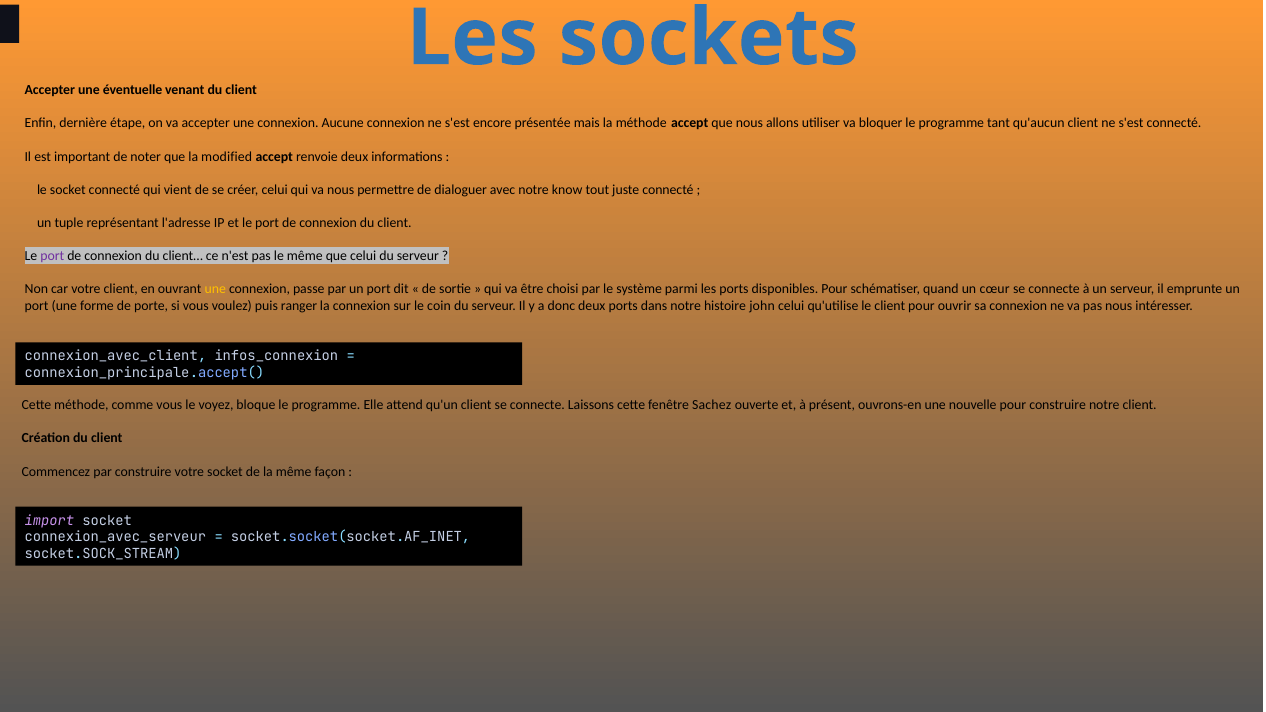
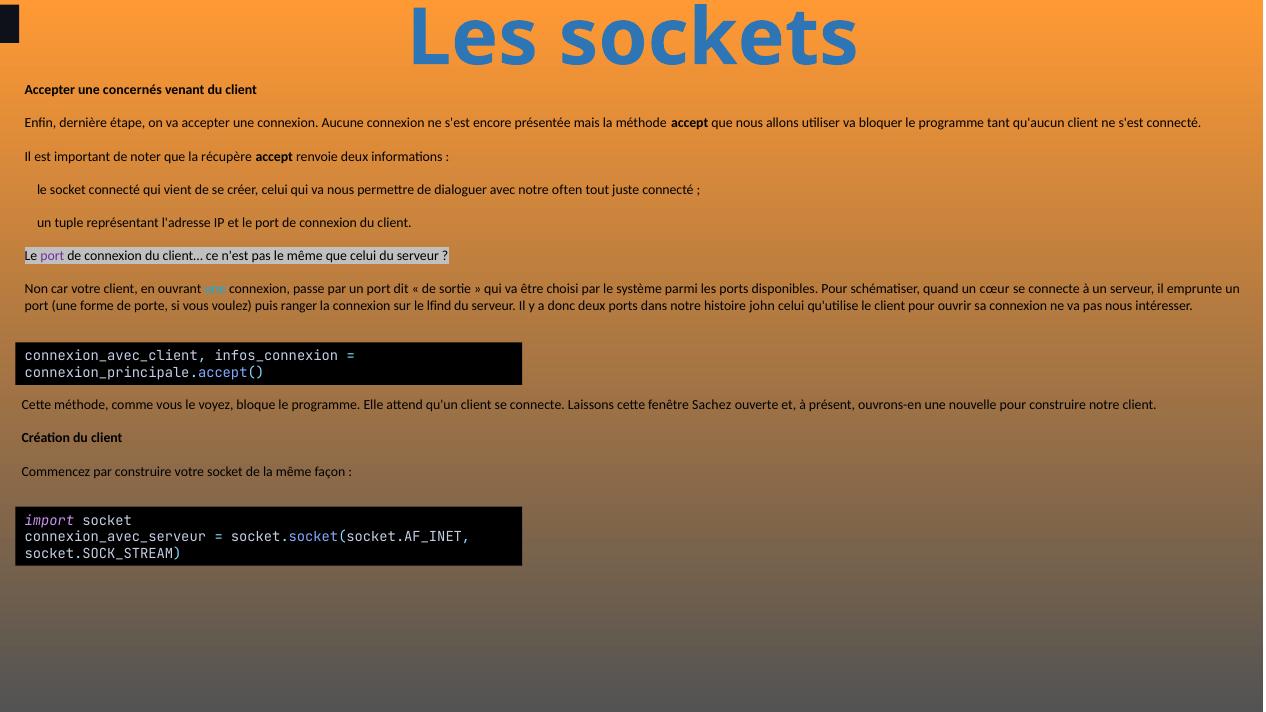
éventuelle: éventuelle -> concernés
modified: modified -> récupère
know: know -> often
une at (215, 289) colour: yellow -> light blue
coin: coin -> lfind
